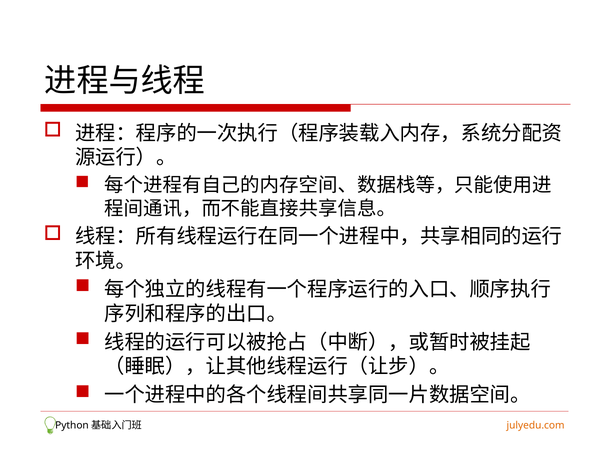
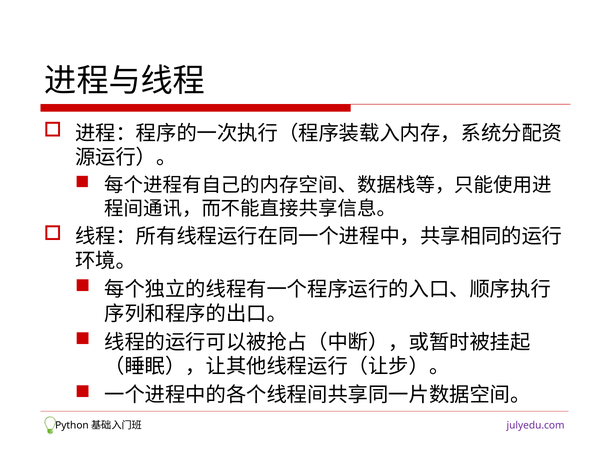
julyedu.com colour: orange -> purple
